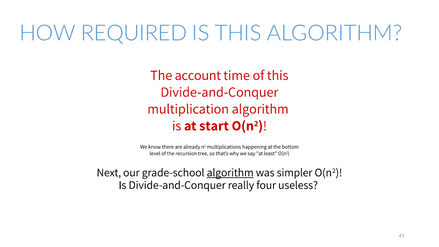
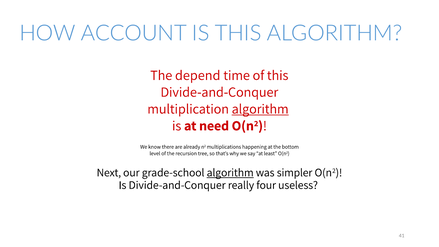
REQUIRED: REQUIRED -> ACCOUNT
account: account -> depend
algorithm at (260, 109) underline: none -> present
start: start -> need
